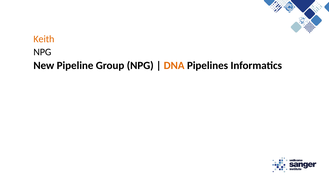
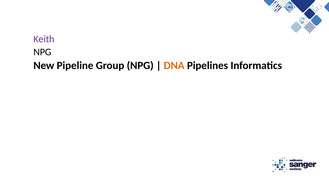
Keith colour: orange -> purple
